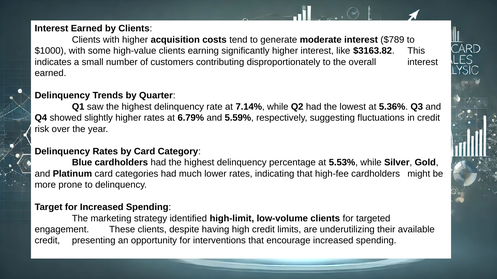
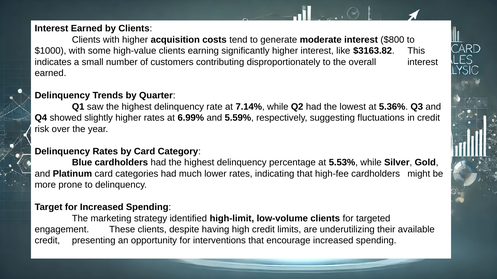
$789: $789 -> $800
6.79%: 6.79% -> 6.99%
